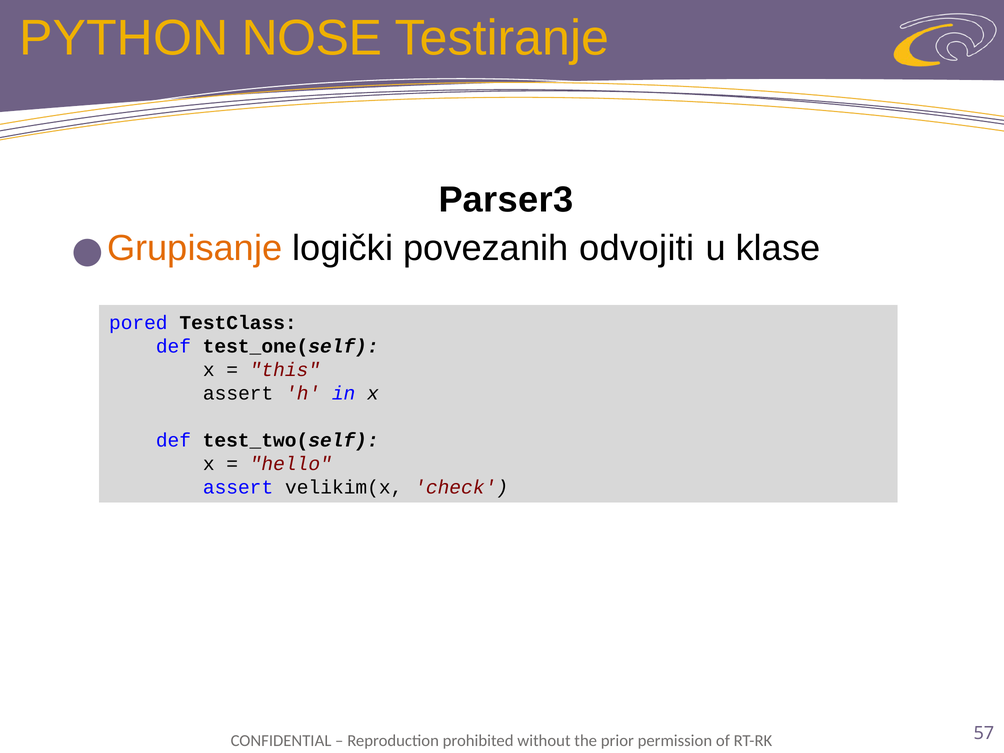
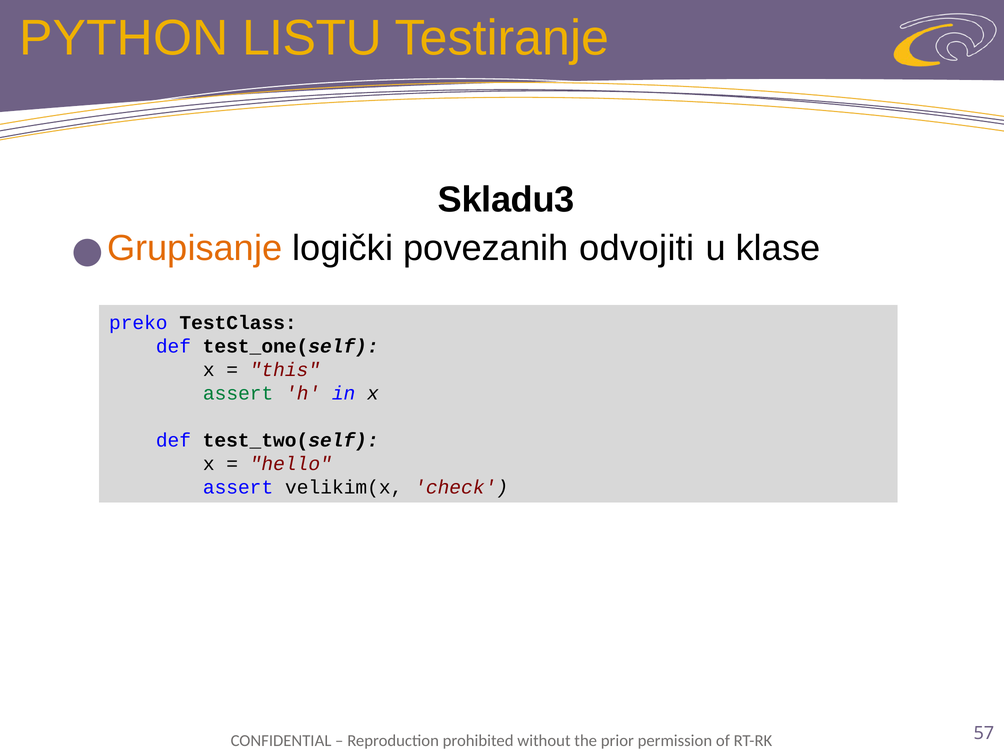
NOSE: NOSE -> LISTU
Parser3: Parser3 -> Skladu3
pored: pored -> preko
assert at (238, 393) colour: black -> green
